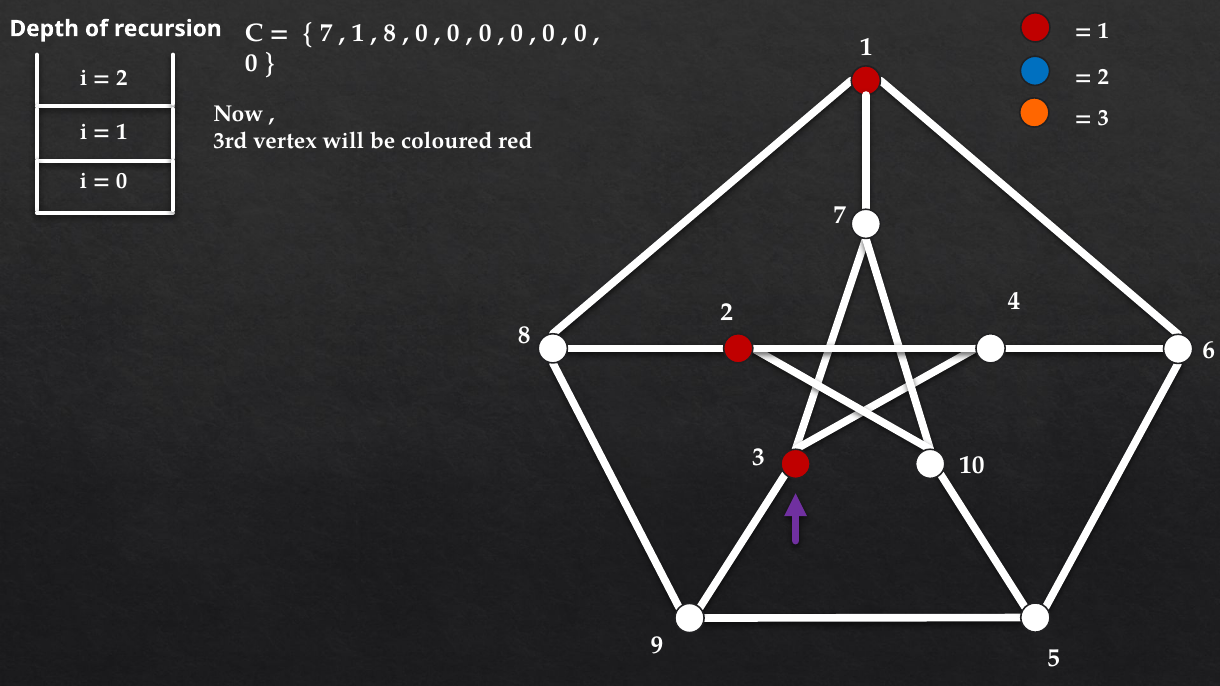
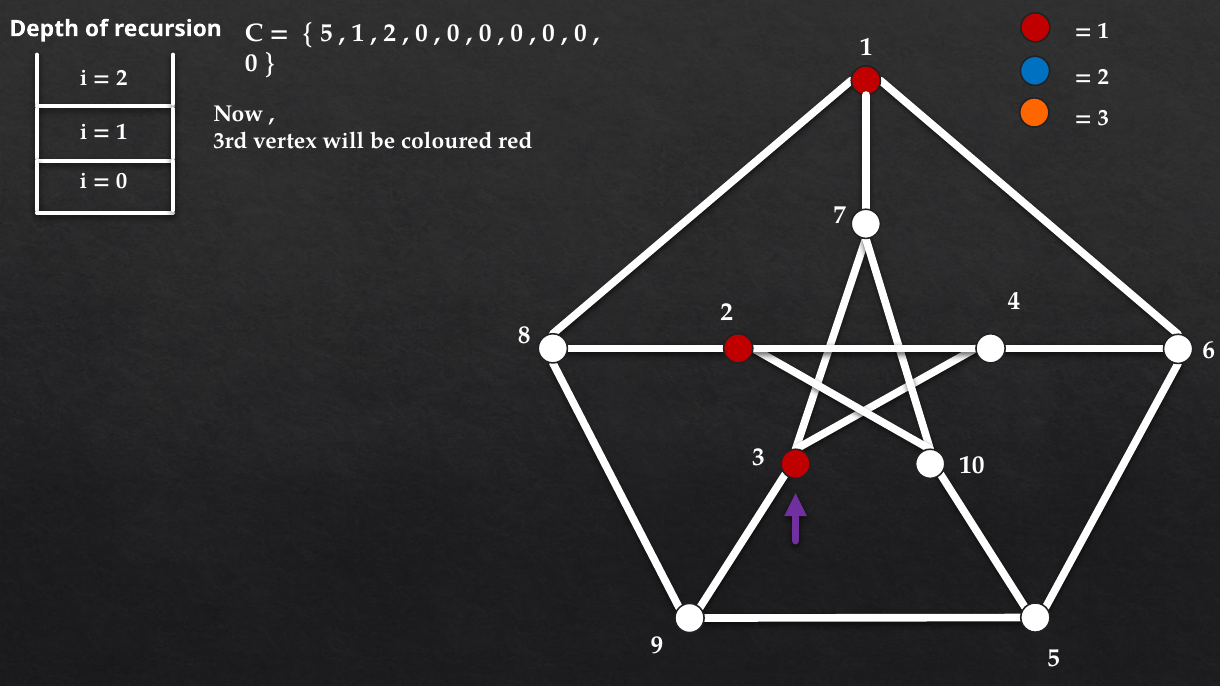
7 at (326, 33): 7 -> 5
8 at (390, 33): 8 -> 2
